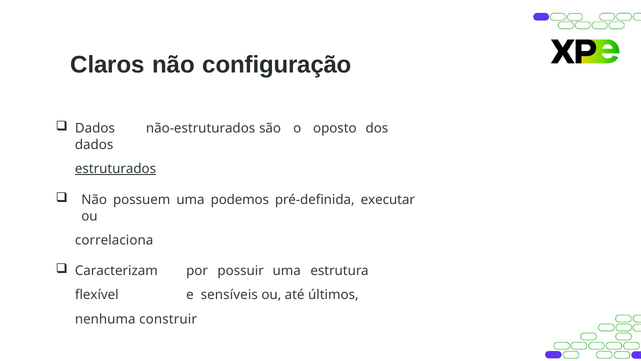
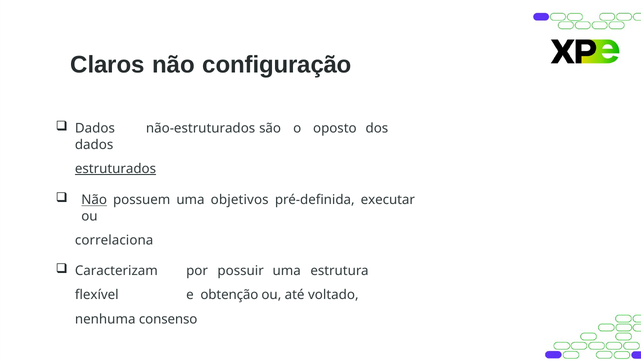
Não at (94, 200) underline: none -> present
podemos: podemos -> objetivos
sensíveis: sensíveis -> obtenção
últimos: últimos -> voltado
construir: construir -> consenso
